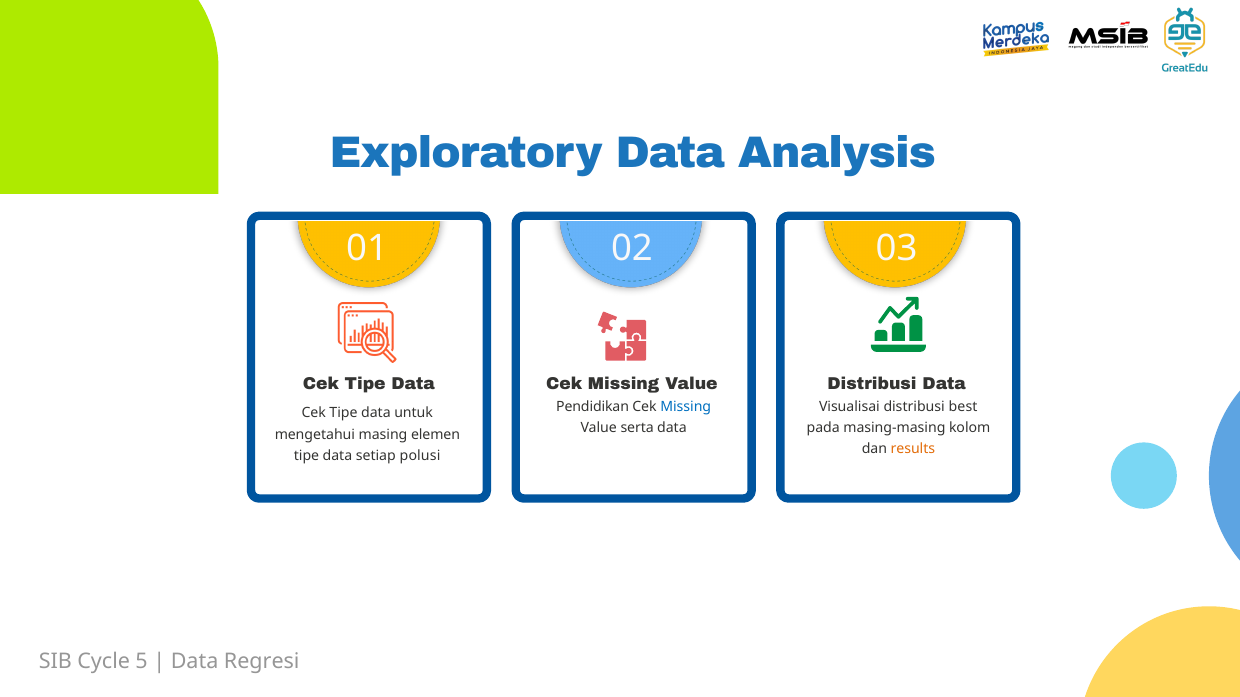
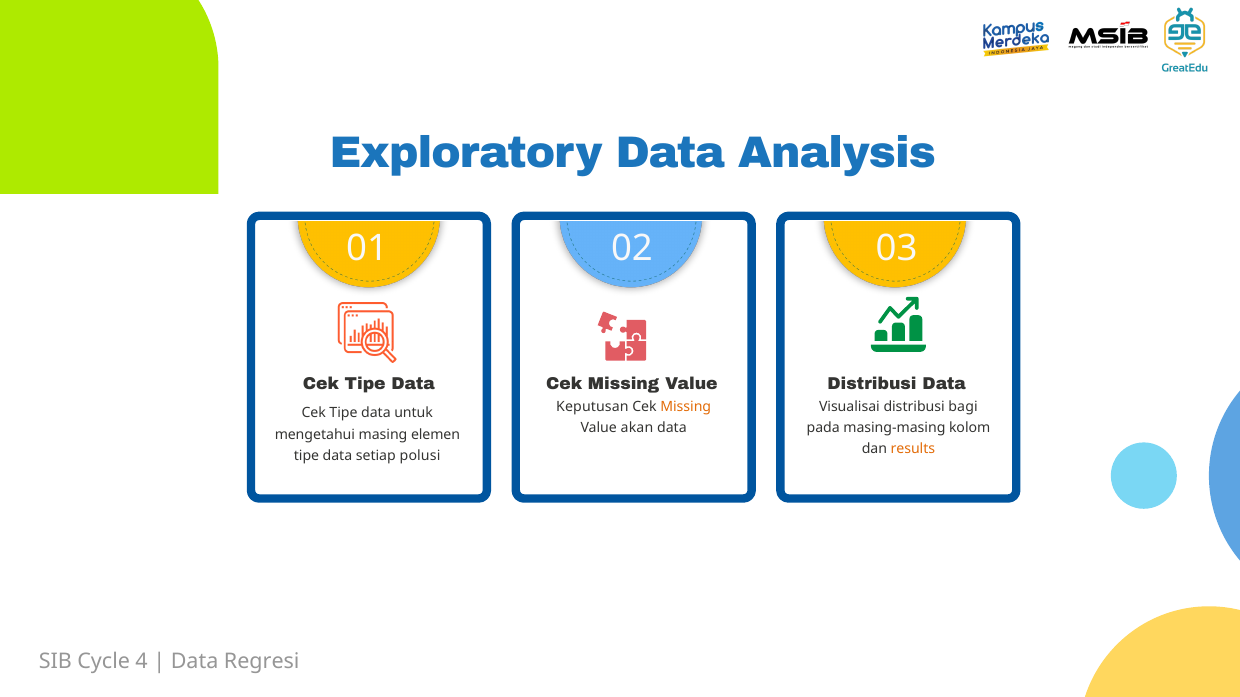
best: best -> bagi
Pendidikan: Pendidikan -> Keputusan
Missing at (686, 407) colour: blue -> orange
serta: serta -> akan
5: 5 -> 4
